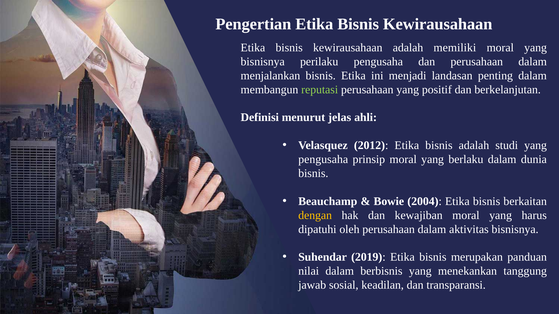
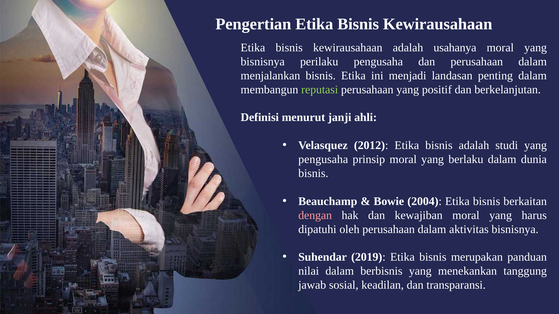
memiliki: memiliki -> usahanya
jelas: jelas -> janji
dengan colour: yellow -> pink
